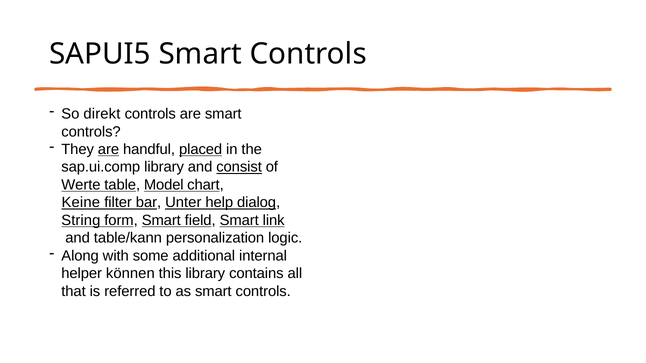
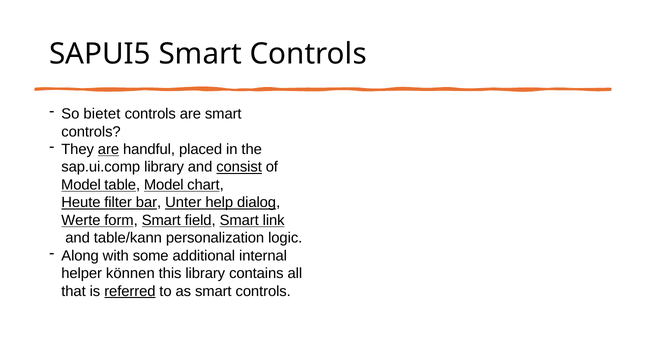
direkt: direkt -> bietet
placed underline: present -> none
Werte at (81, 185): Werte -> Model
Keine: Keine -> Heute
String: String -> Werte
referred underline: none -> present
